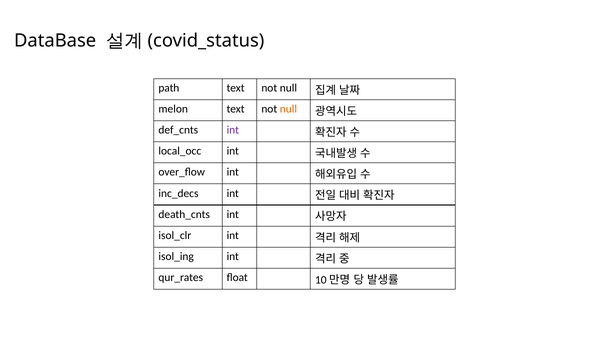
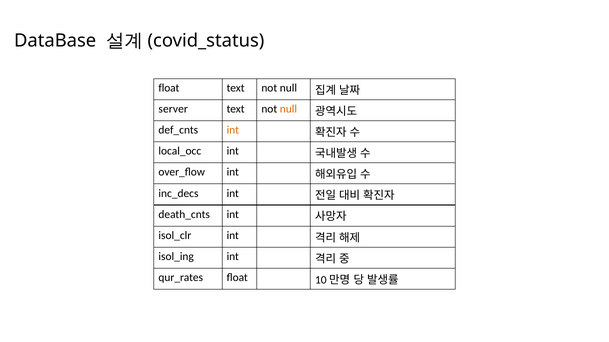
path at (169, 88): path -> float
melon: melon -> server
int at (233, 130) colour: purple -> orange
